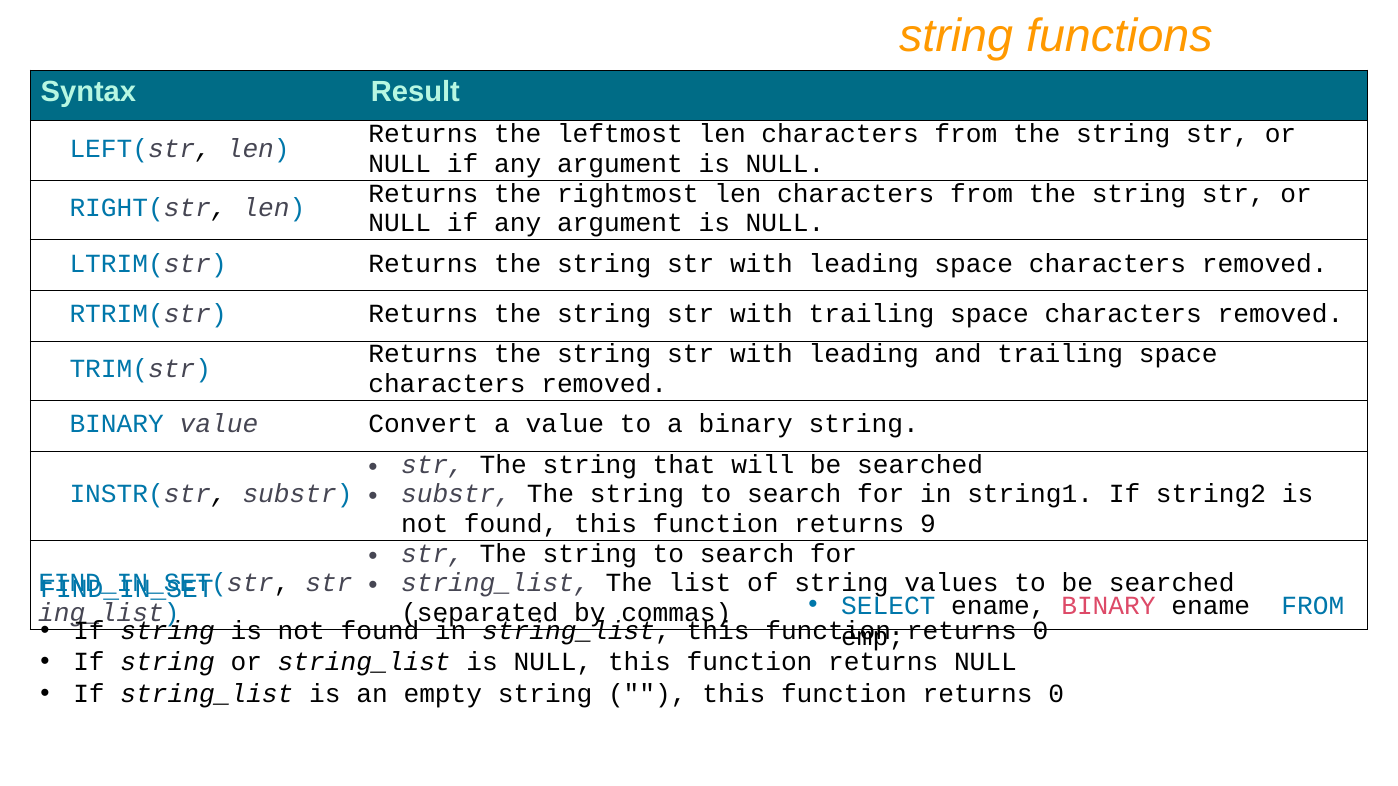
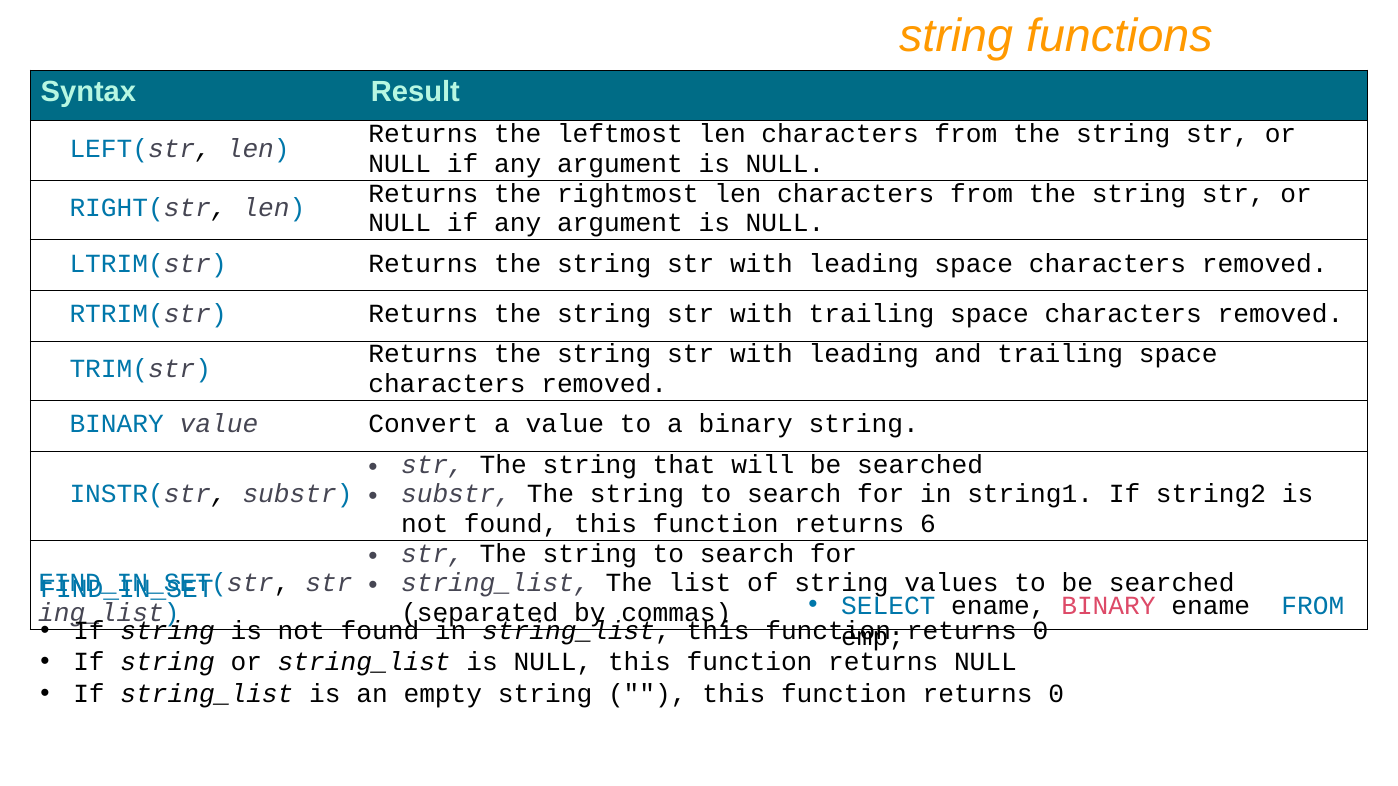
9: 9 -> 6
